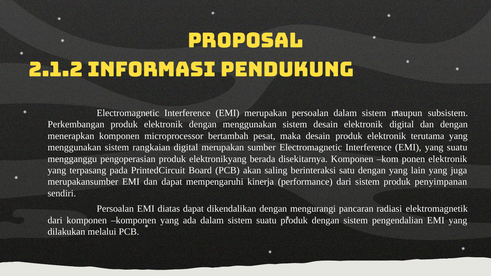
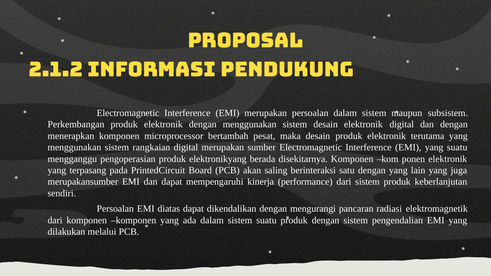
penyimpanan: penyimpanan -> keberlanjutan
